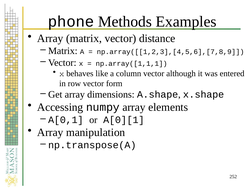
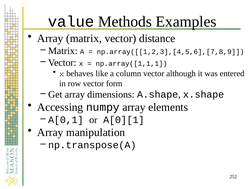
phone: phone -> value
